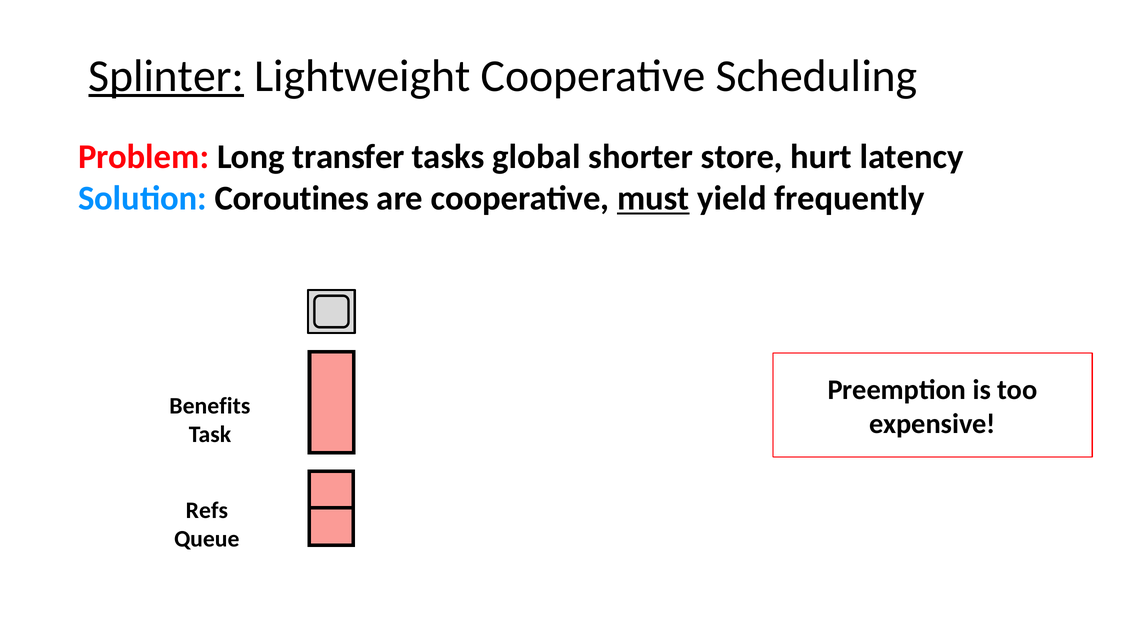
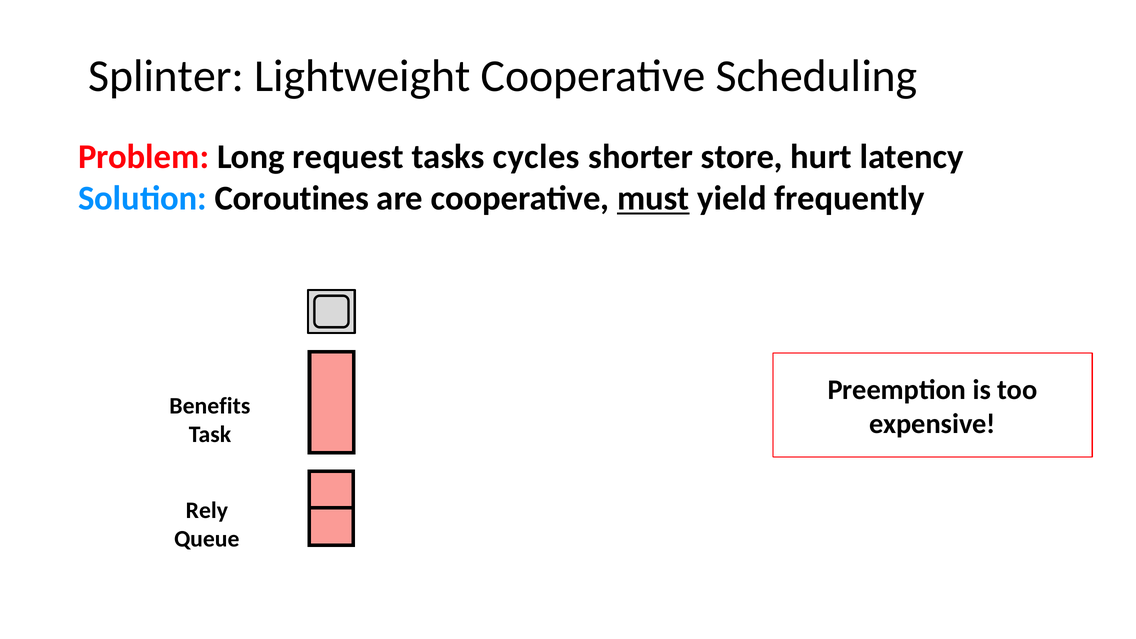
Splinter underline: present -> none
transfer: transfer -> request
global: global -> cycles
Refs: Refs -> Rely
